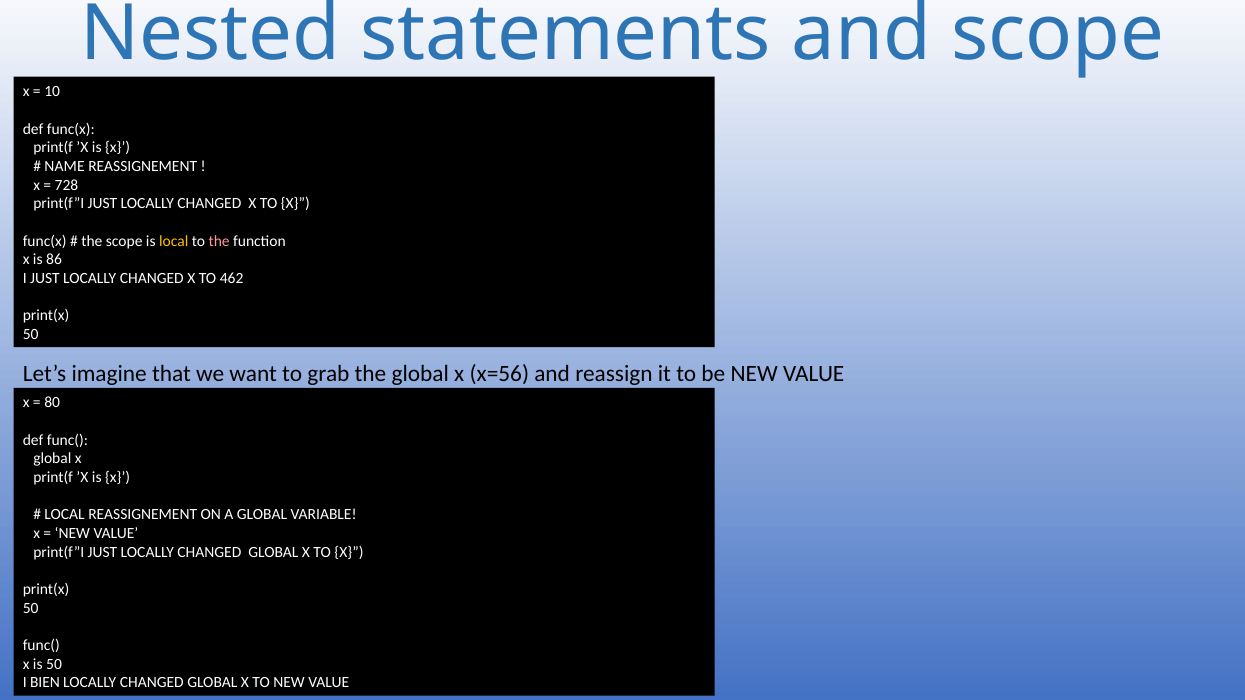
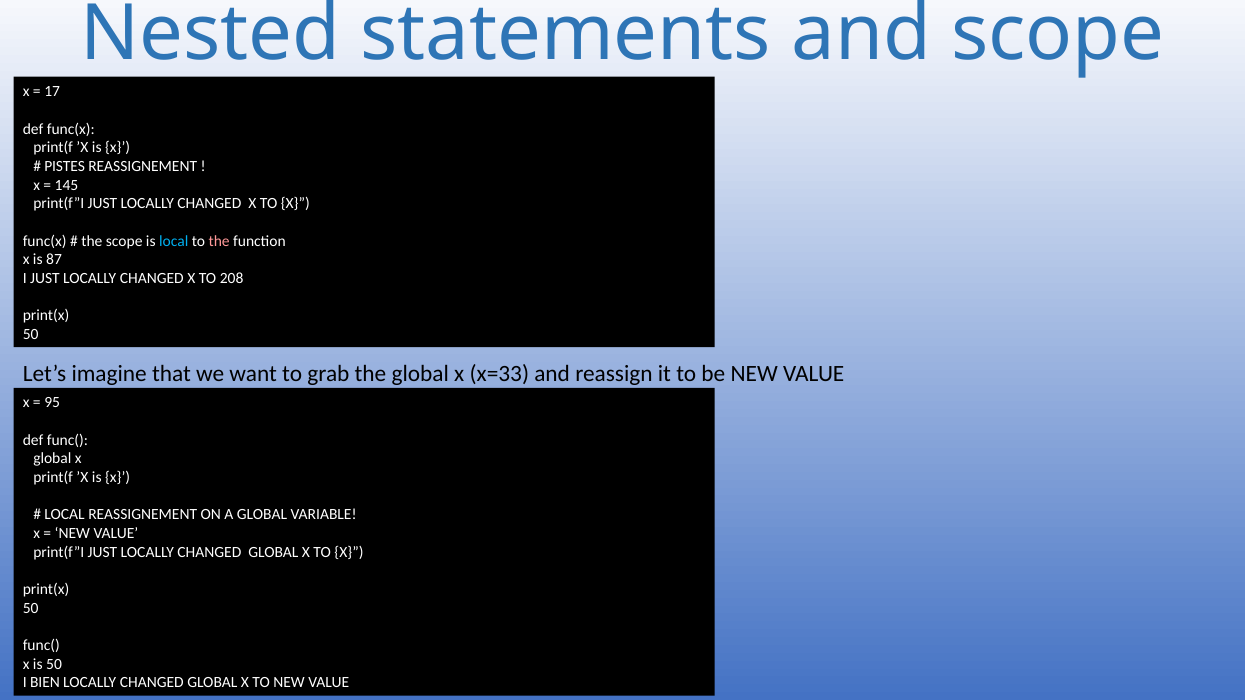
10: 10 -> 17
NAME: NAME -> PISTES
728: 728 -> 145
local at (174, 241) colour: yellow -> light blue
86: 86 -> 87
462: 462 -> 208
x=56: x=56 -> x=33
80: 80 -> 95
